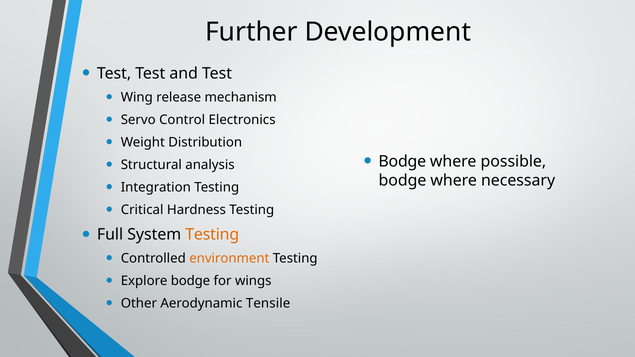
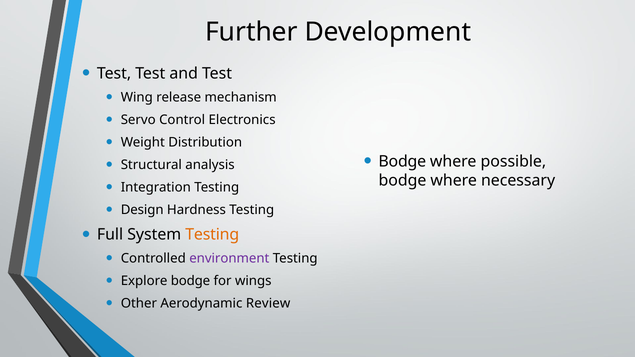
Critical: Critical -> Design
environment colour: orange -> purple
Tensile: Tensile -> Review
